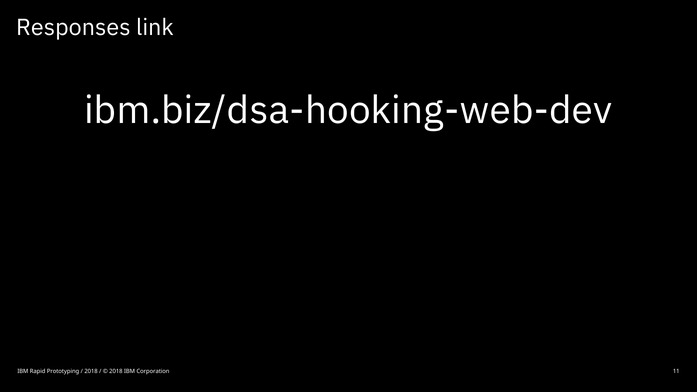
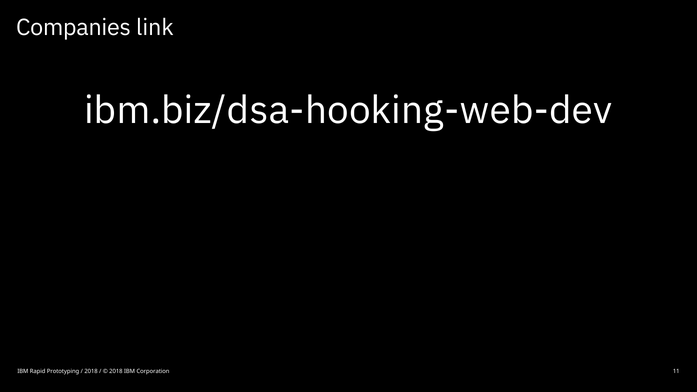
Responses: Responses -> Companies
